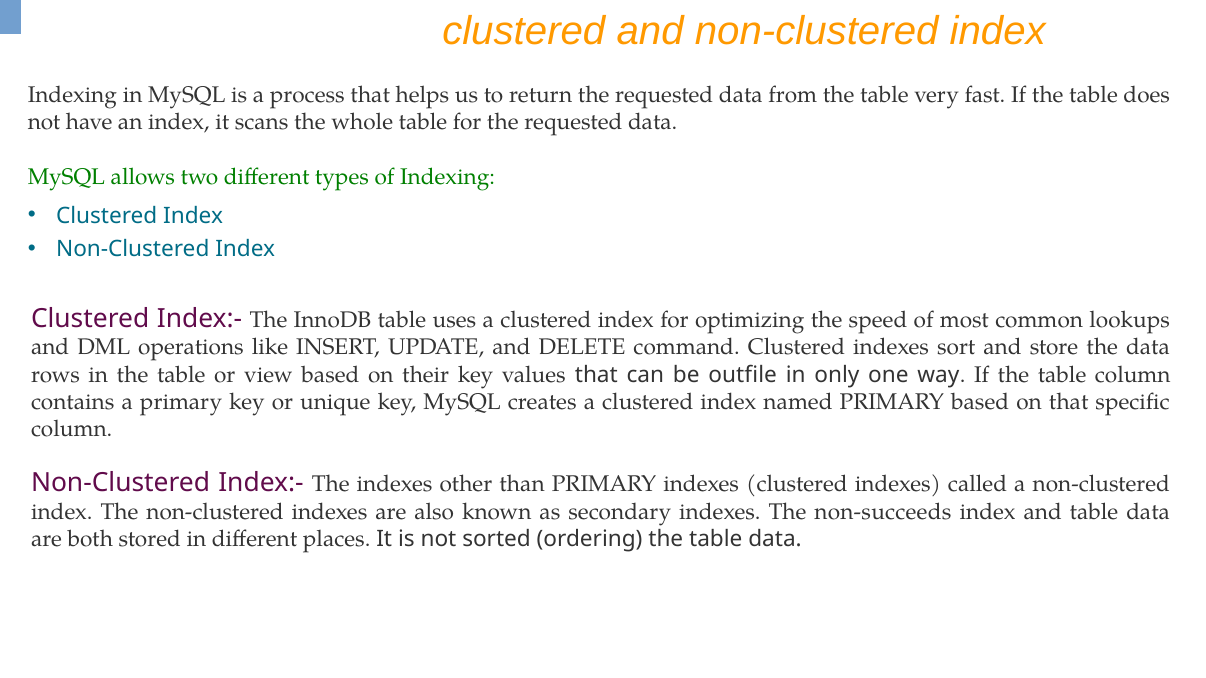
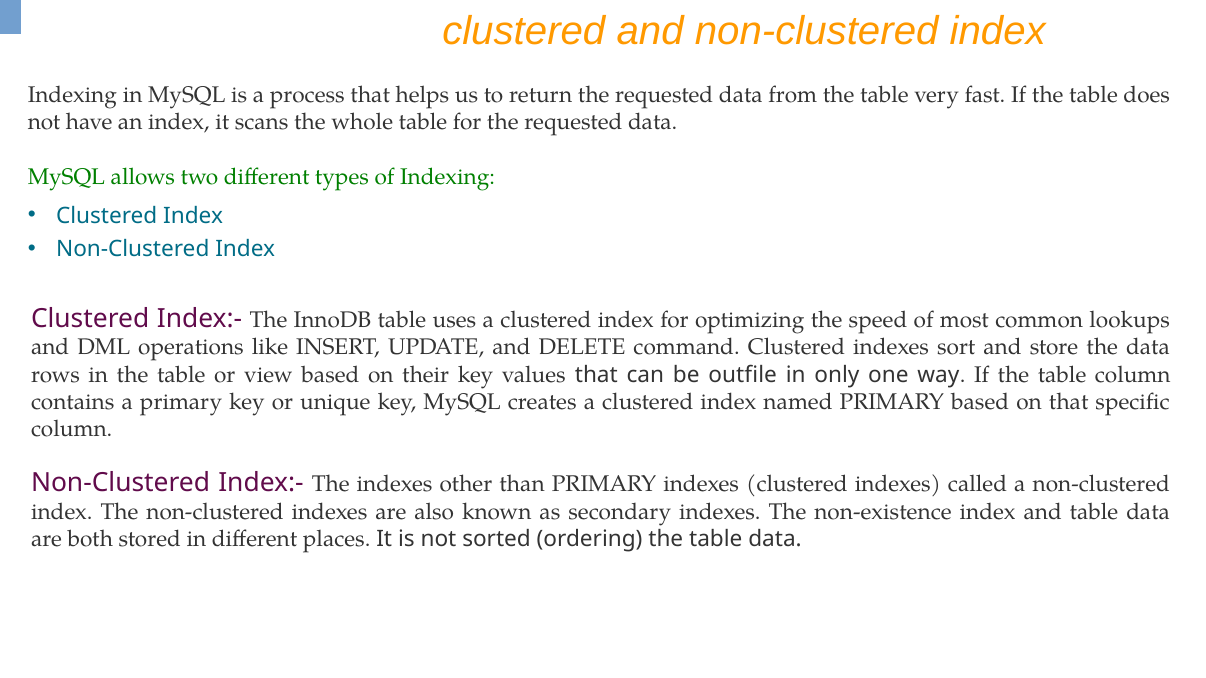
non-succeeds: non-succeeds -> non-existence
